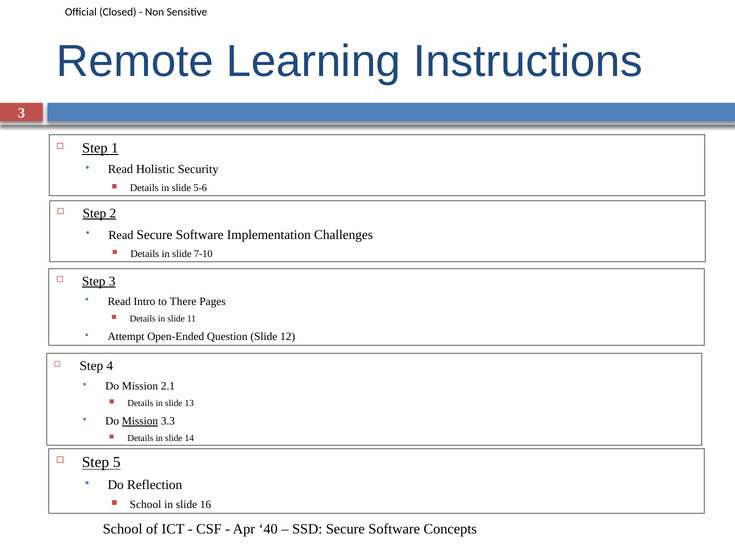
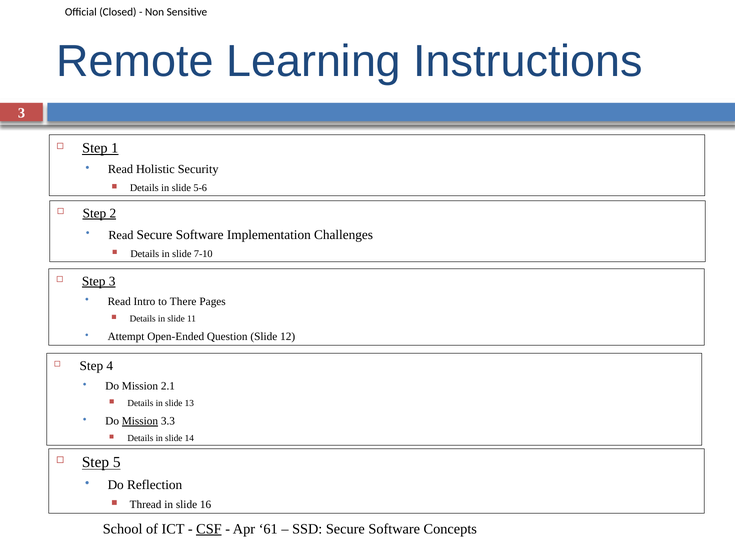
School at (146, 505): School -> Thread
CSF underline: none -> present
40: 40 -> 61
